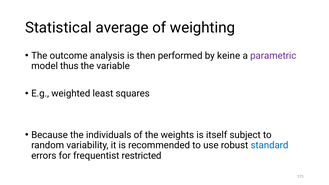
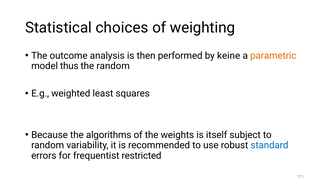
average: average -> choices
parametric colour: purple -> orange
the variable: variable -> random
individuals: individuals -> algorithms
